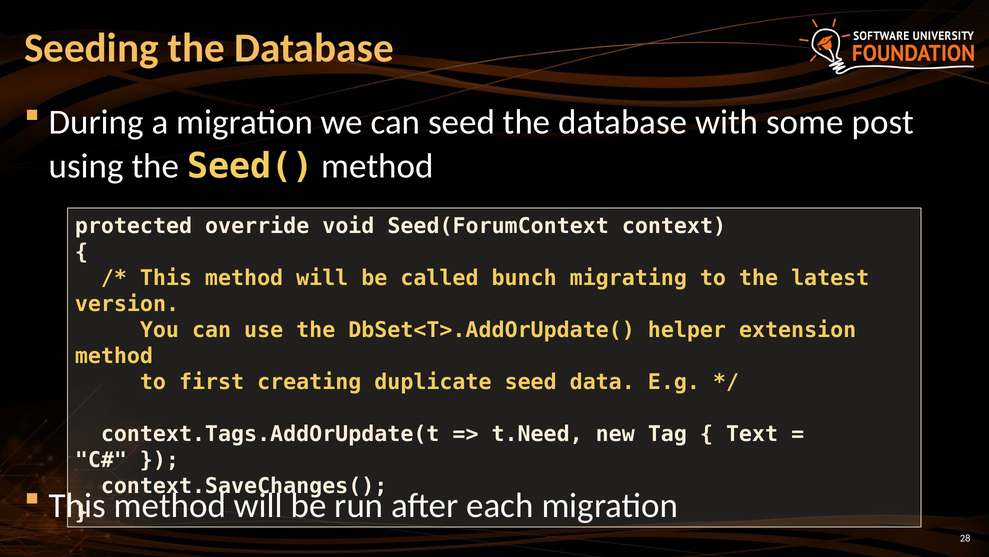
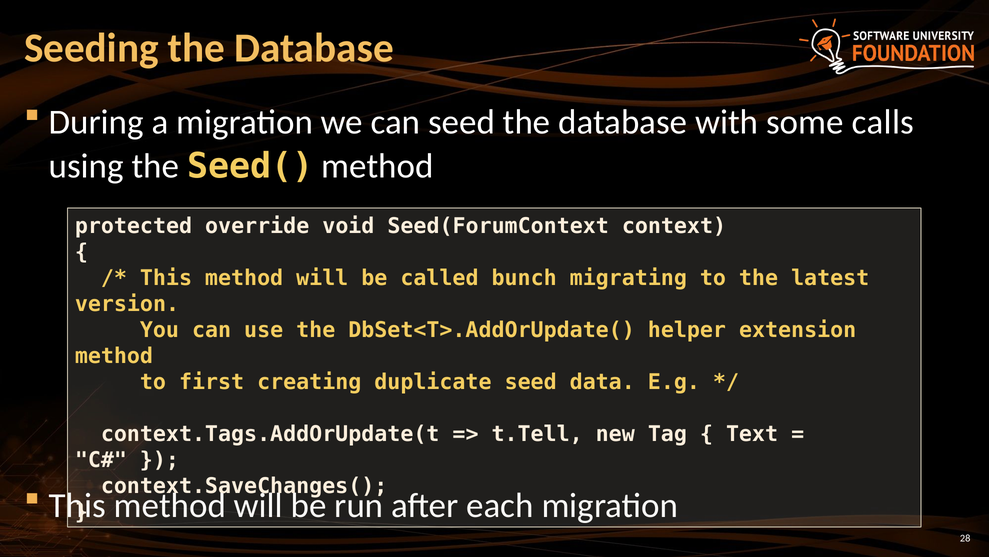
post: post -> calls
t.Need: t.Need -> t.Tell
